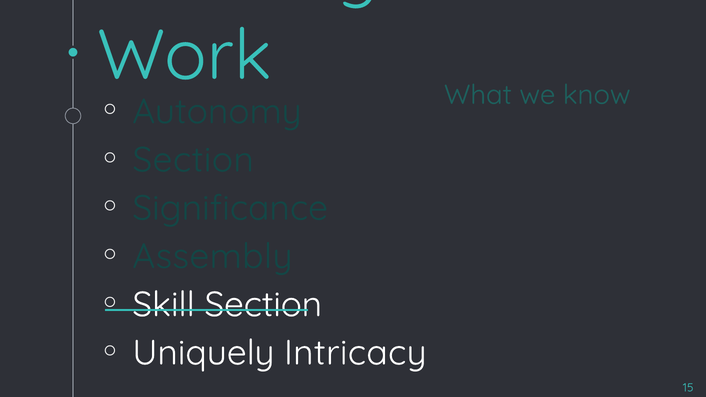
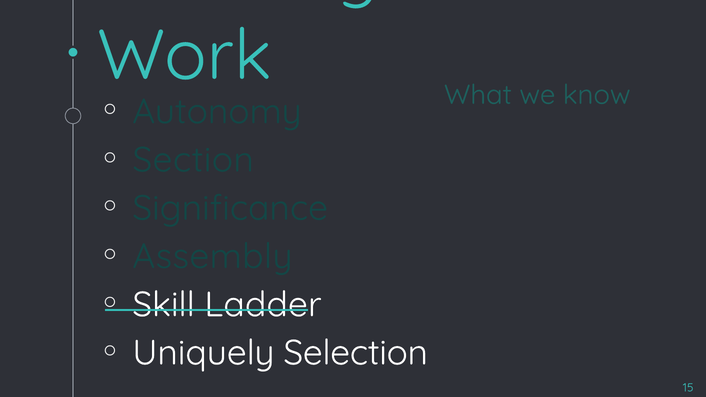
Skill Section: Section -> Ladder
Intricacy: Intricacy -> Selection
